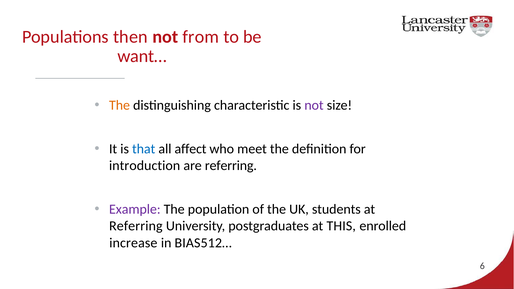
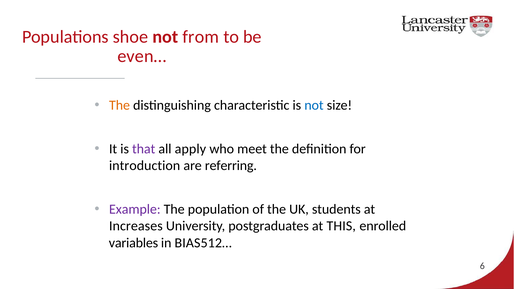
then: then -> shoe
want…: want… -> even…
not at (314, 105) colour: purple -> blue
that colour: blue -> purple
affect: affect -> apply
Referring at (136, 226): Referring -> Increases
increase: increase -> variables
